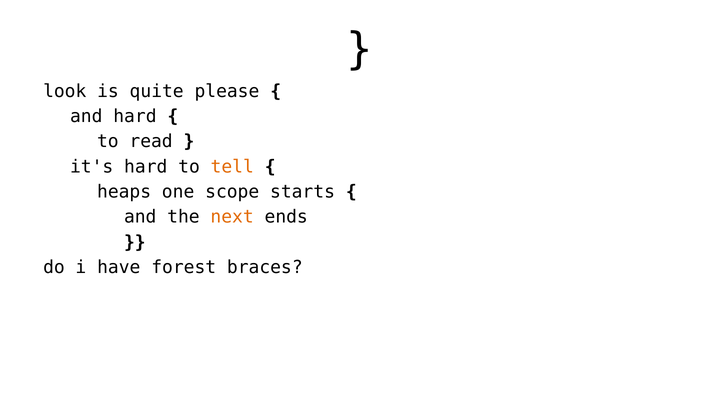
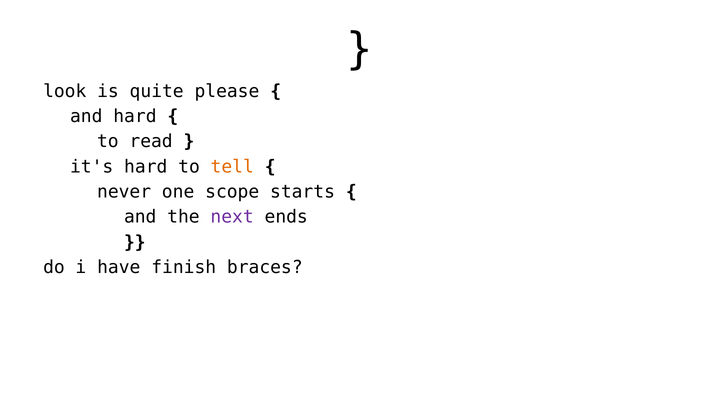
heaps: heaps -> never
next colour: orange -> purple
forest: forest -> finish
